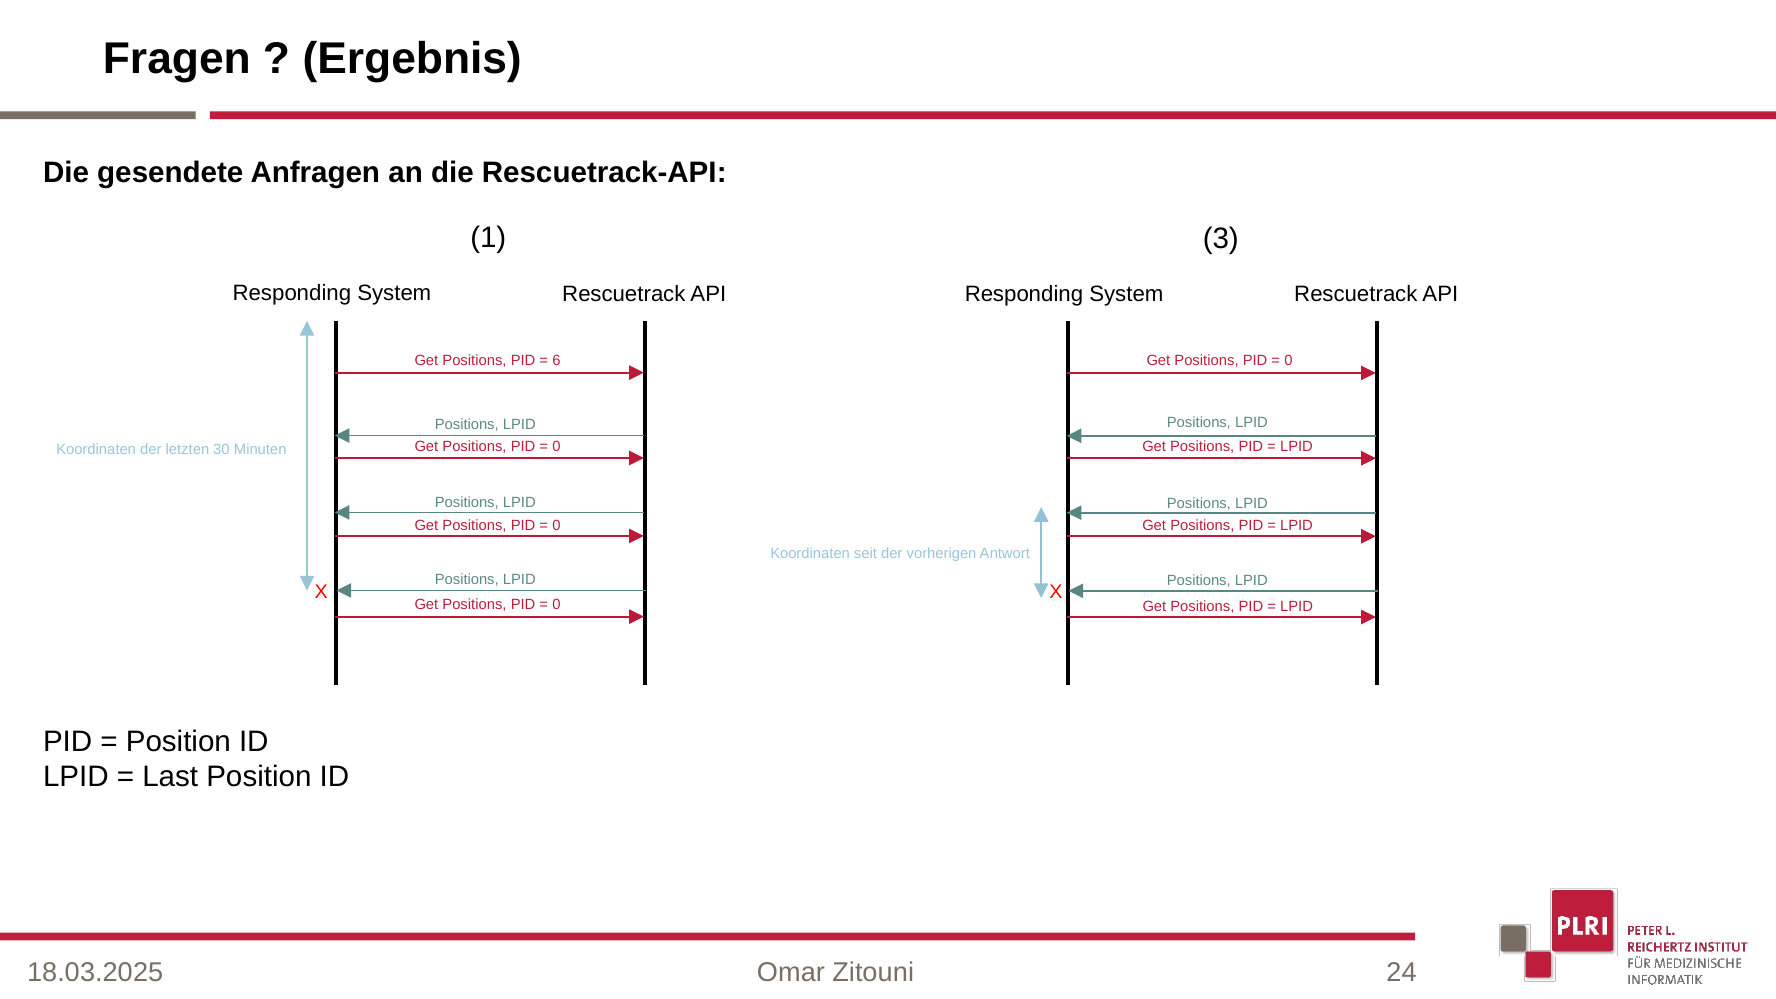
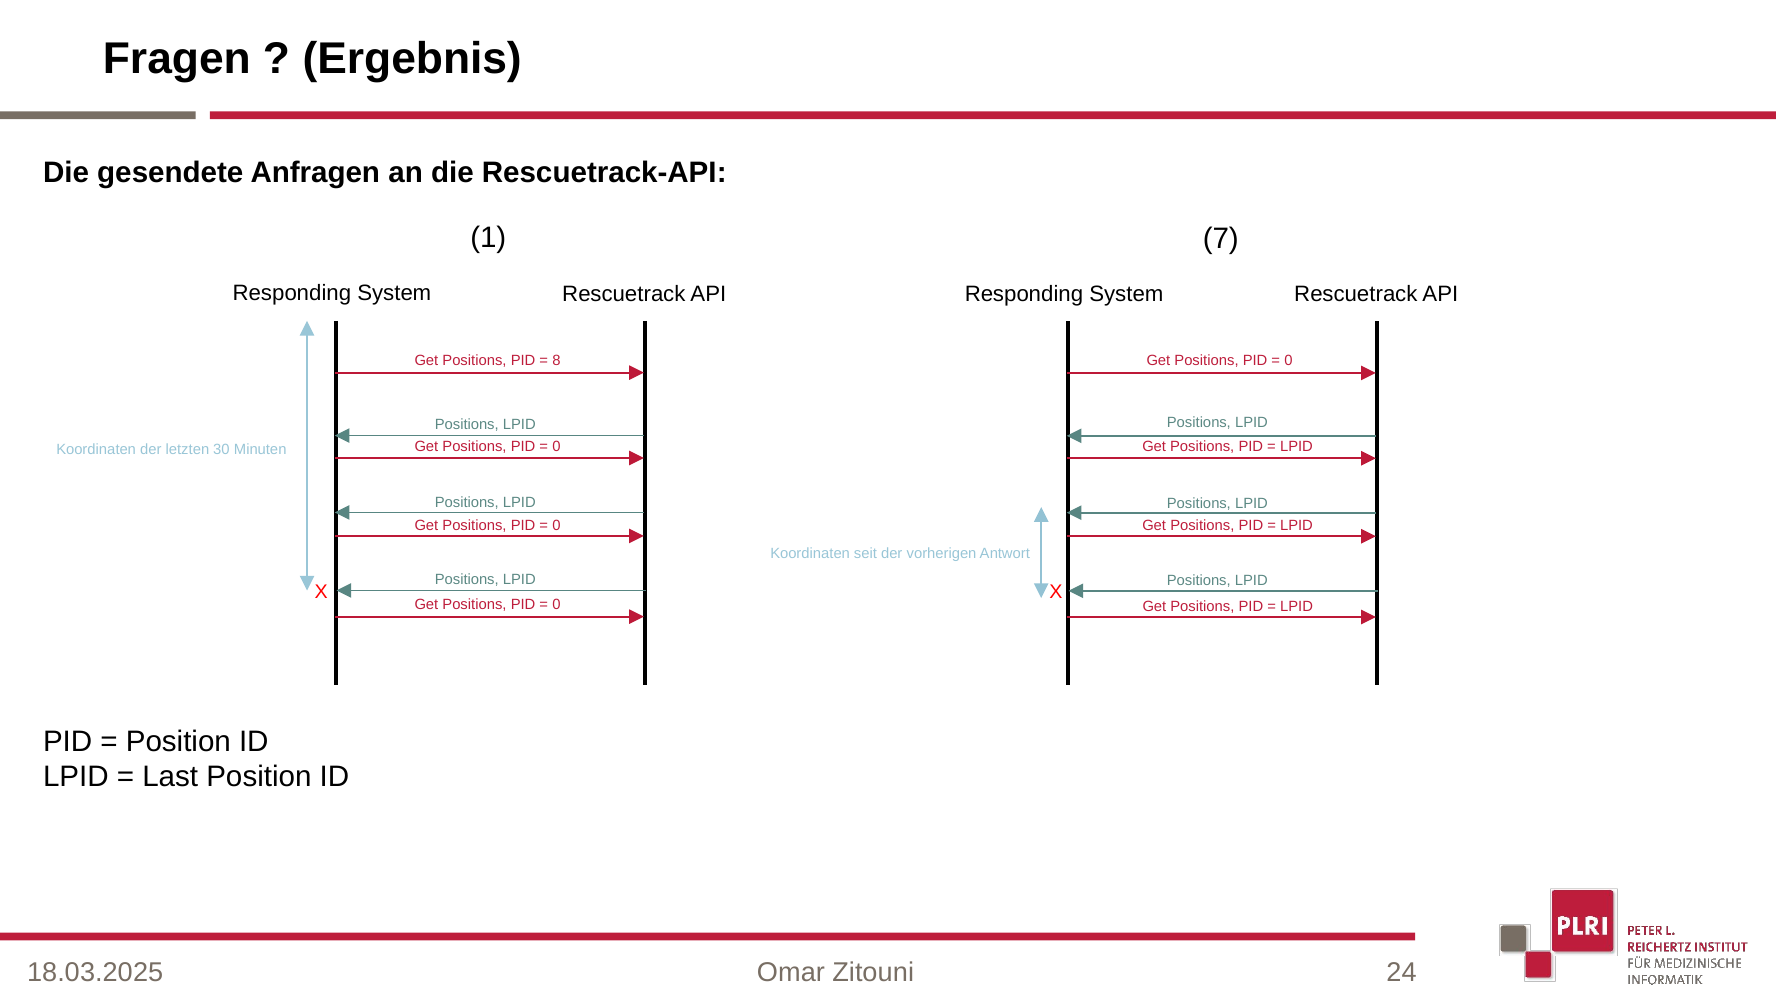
3: 3 -> 7
6: 6 -> 8
